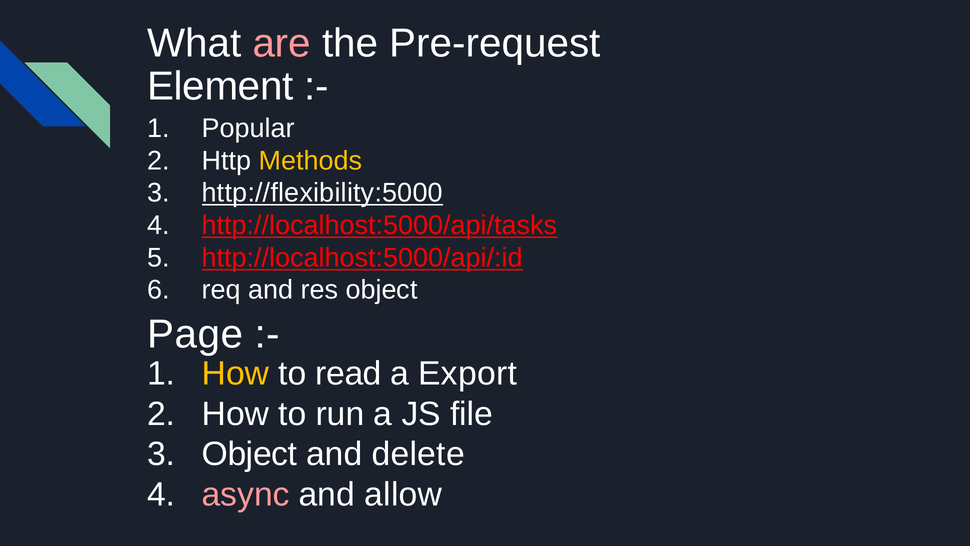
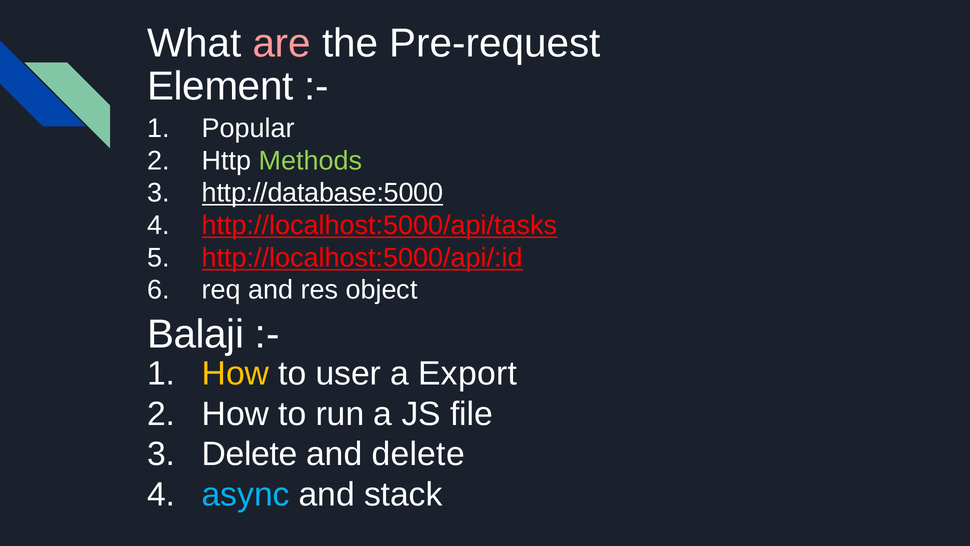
Methods colour: yellow -> light green
http://flexibility:5000: http://flexibility:5000 -> http://database:5000
Page: Page -> Balaji
read: read -> user
Object at (250, 454): Object -> Delete
async colour: pink -> light blue
allow: allow -> stack
